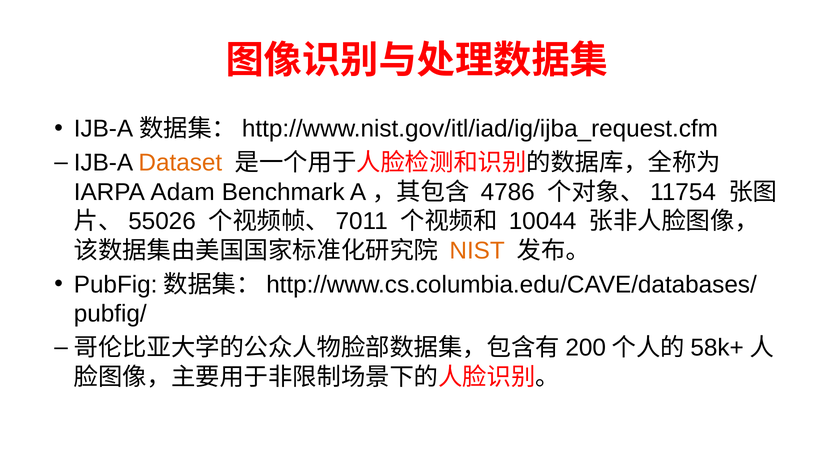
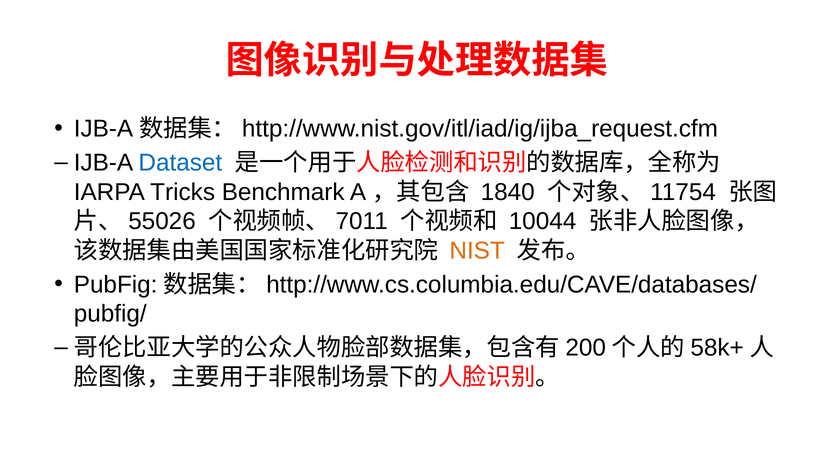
Dataset colour: orange -> blue
Adam: Adam -> Tricks
4786: 4786 -> 1840
